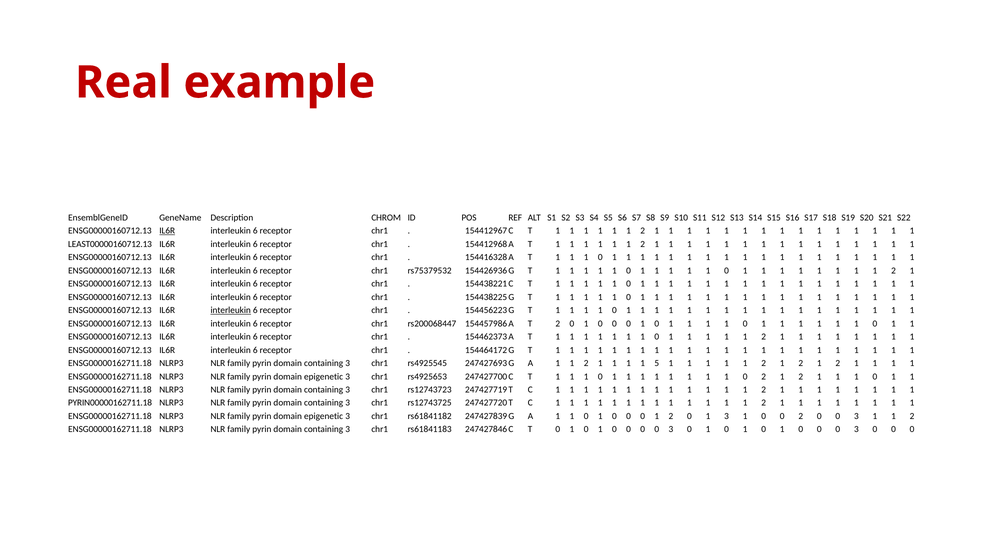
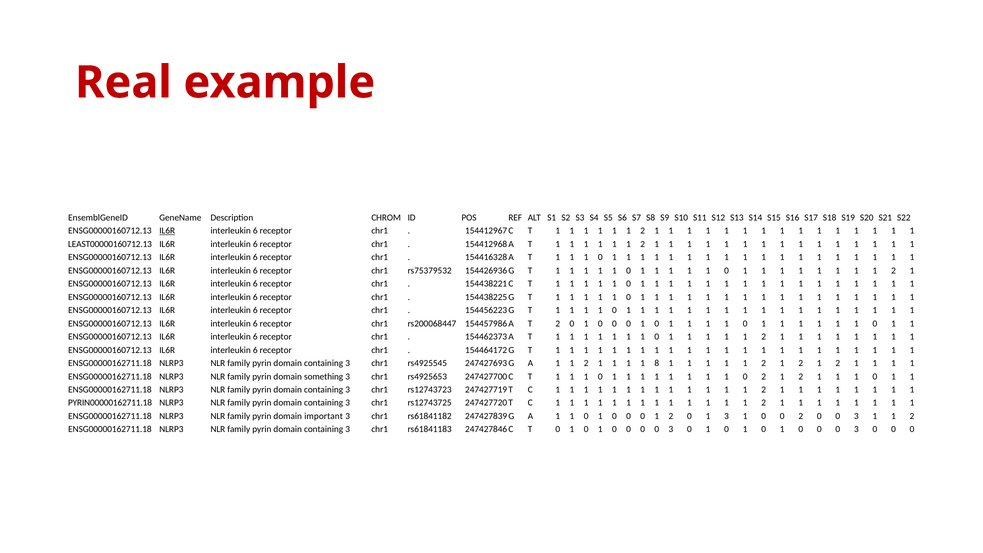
interleukin at (231, 310) underline: present -> none
5: 5 -> 8
epigenetic at (324, 376): epigenetic -> something
epigenetic at (324, 416): epigenetic -> important
